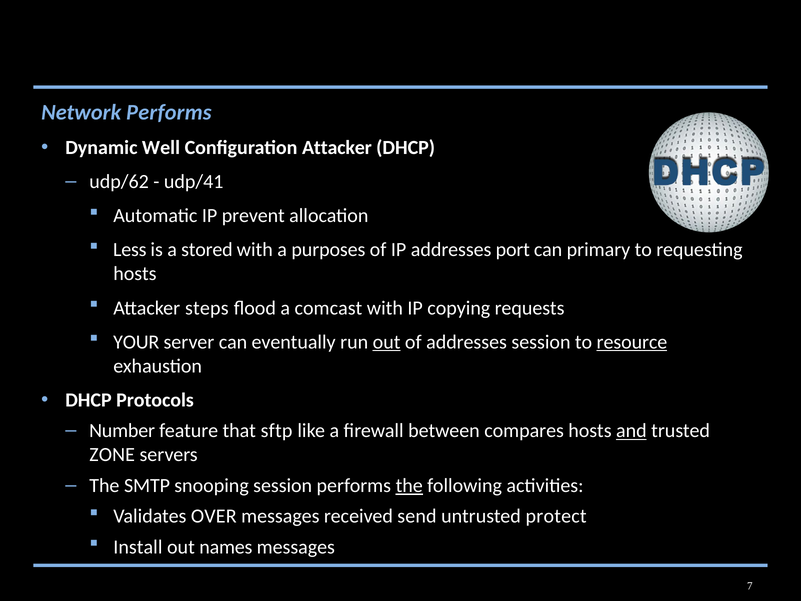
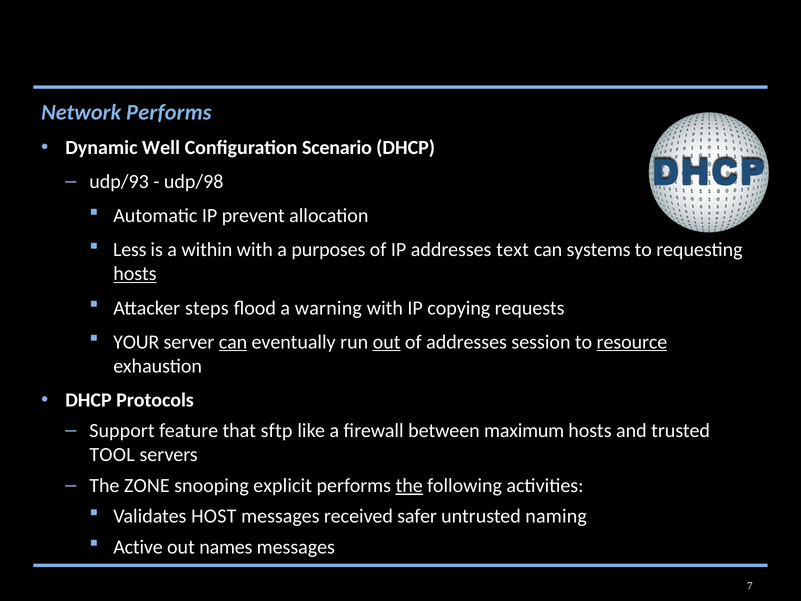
Configuration Attacker: Attacker -> Scenario
udp/62: udp/62 -> udp/93
udp/41: udp/41 -> udp/98
stored: stored -> within
port: port -> text
primary: primary -> systems
hosts at (135, 274) underline: none -> present
comcast: comcast -> warning
can at (233, 342) underline: none -> present
Number: Number -> Support
compares: compares -> maximum
and underline: present -> none
ZONE: ZONE -> TOOL
SMTP: SMTP -> ZONE
snooping session: session -> explicit
OVER: OVER -> HOST
send: send -> safer
protect: protect -> naming
Install: Install -> Active
